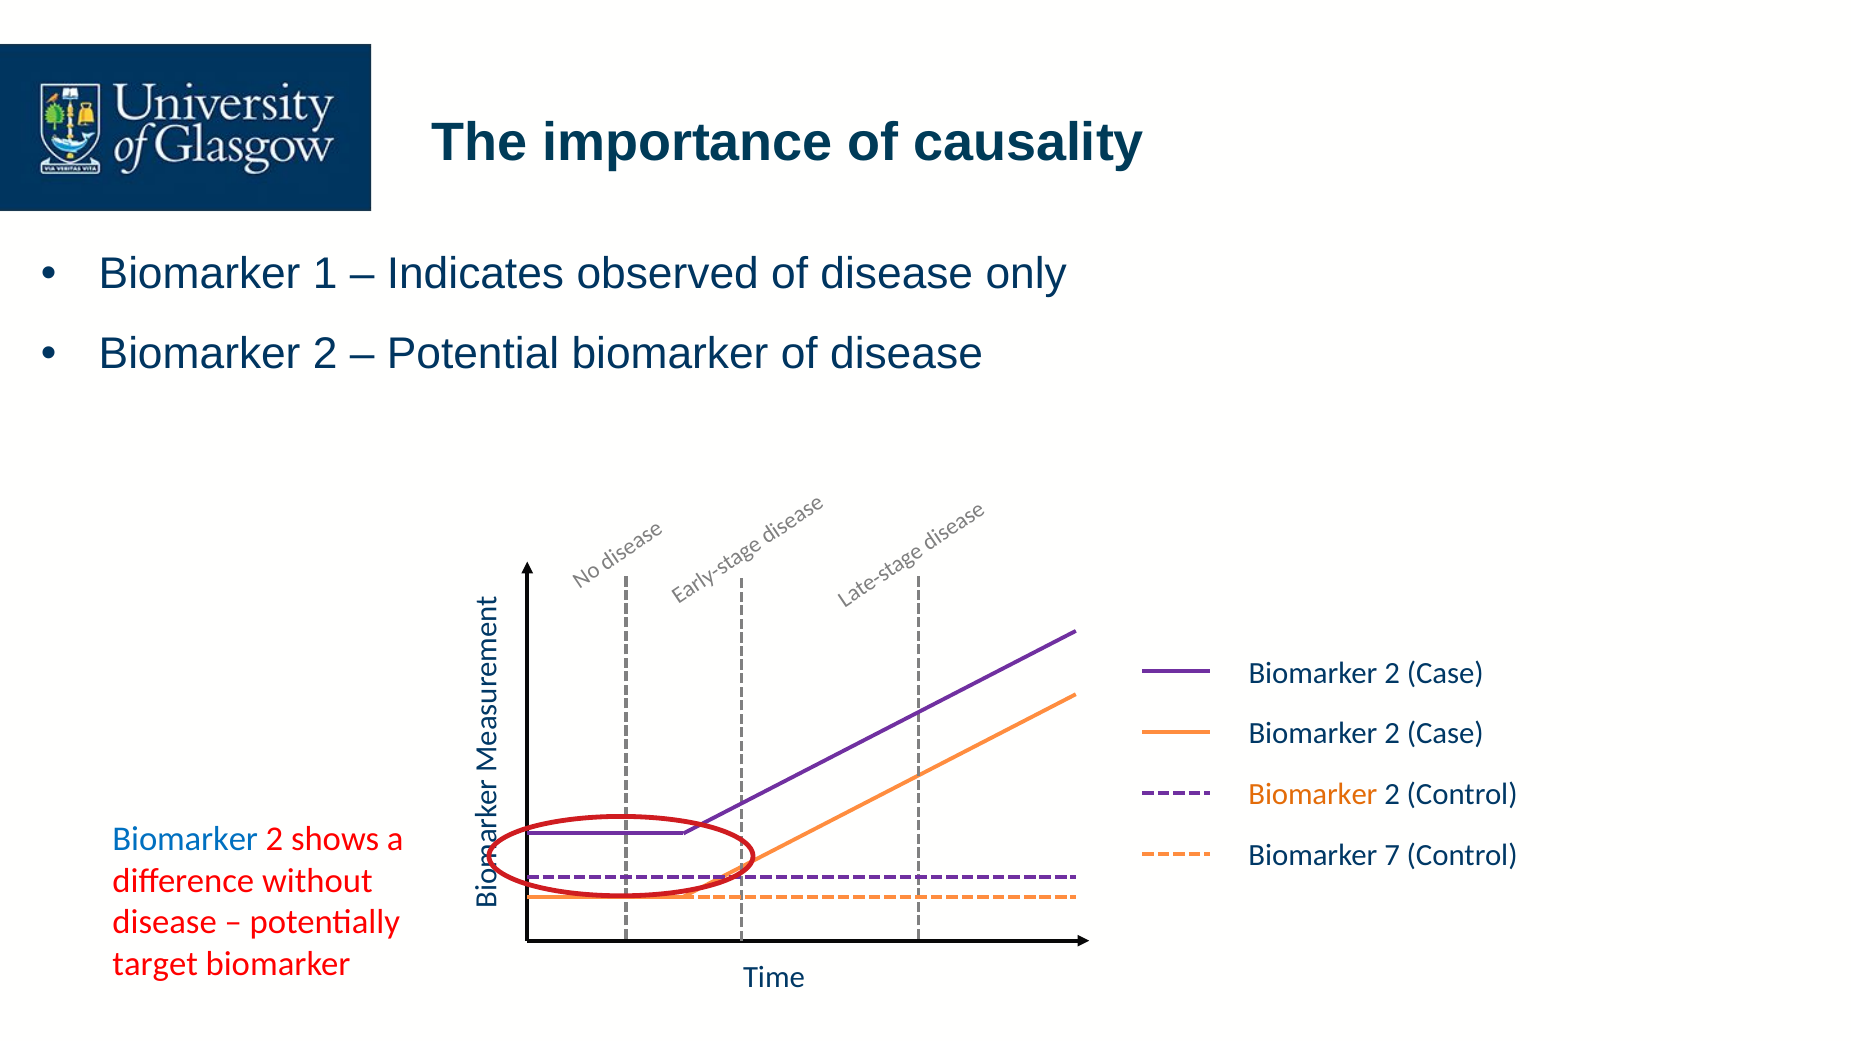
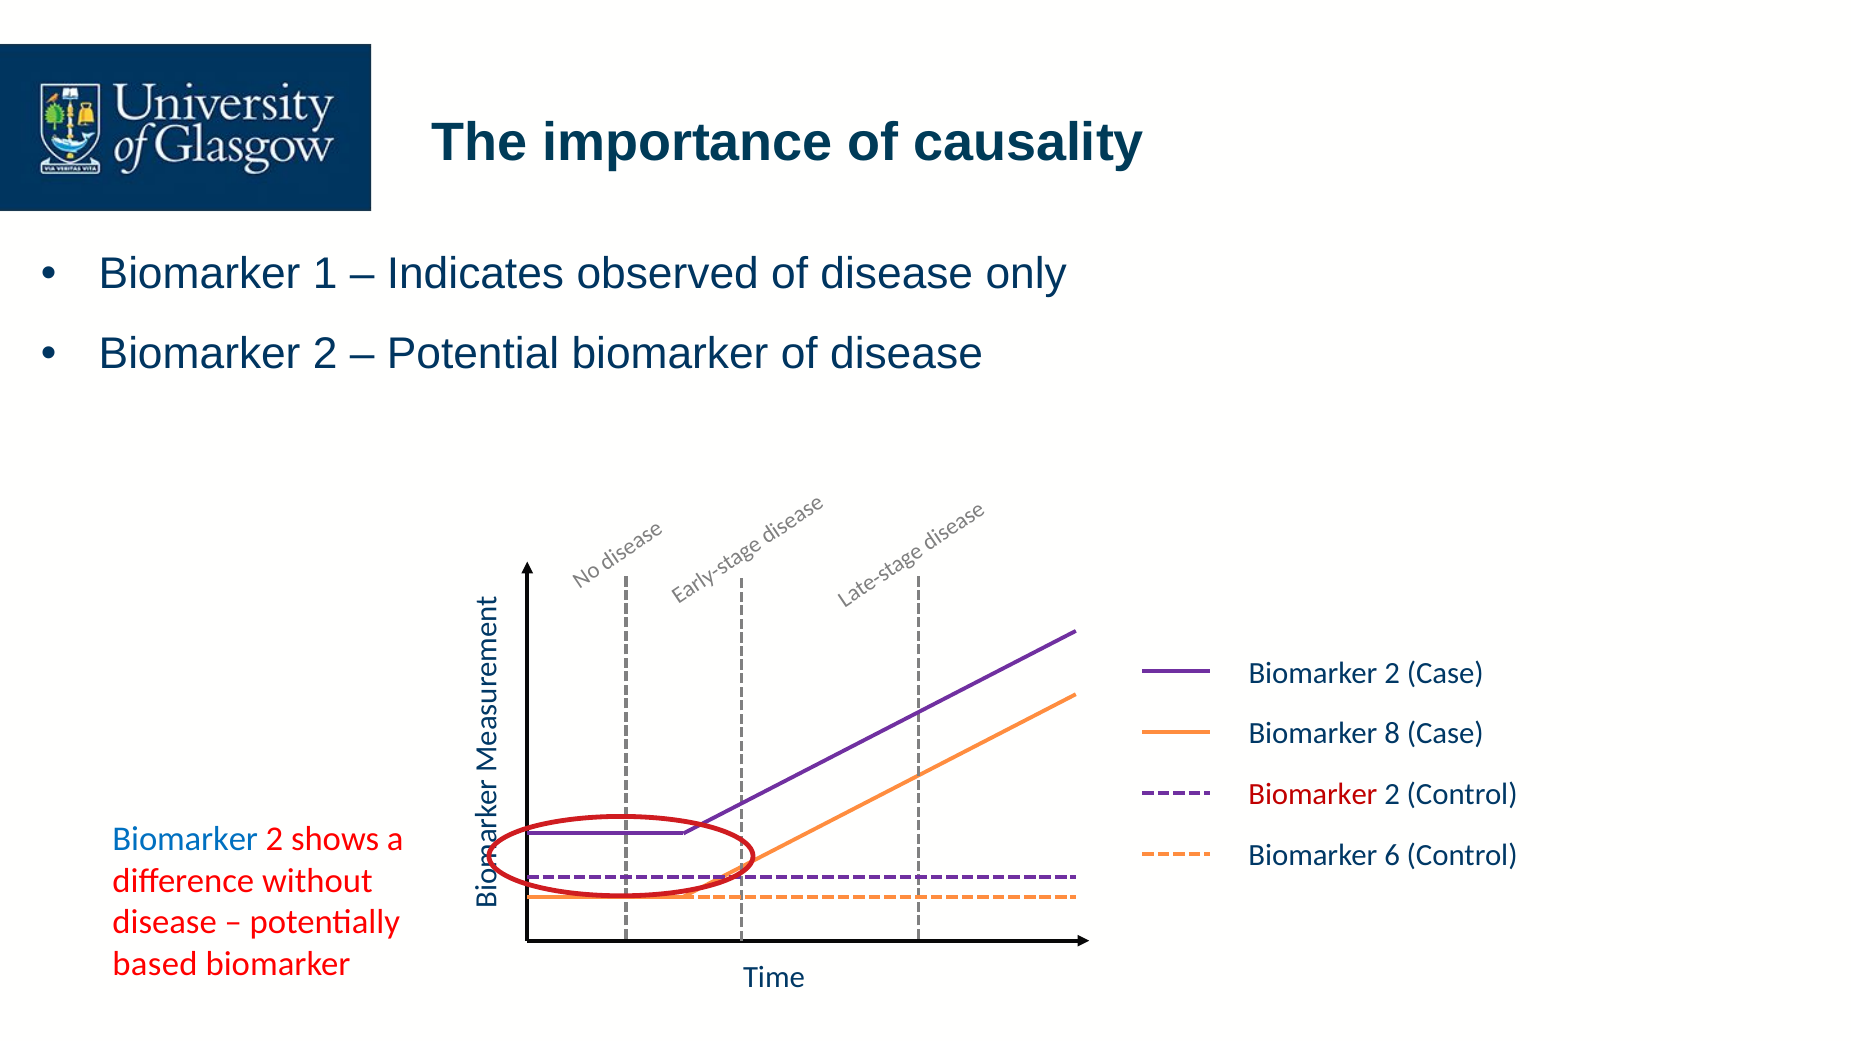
2 at (1392, 734): 2 -> 8
Biomarker at (1313, 795) colour: orange -> red
7: 7 -> 6
target: target -> based
